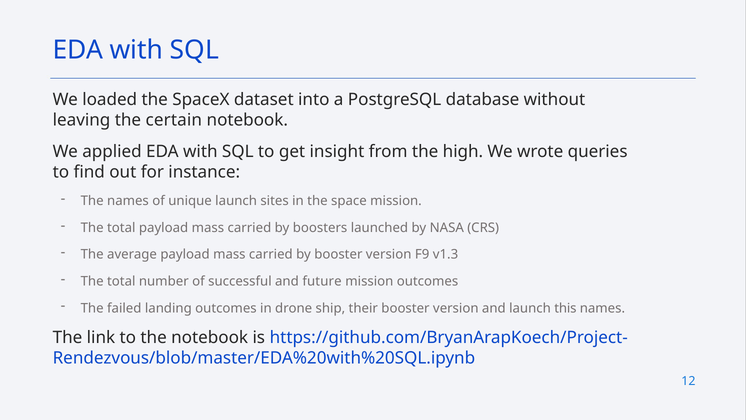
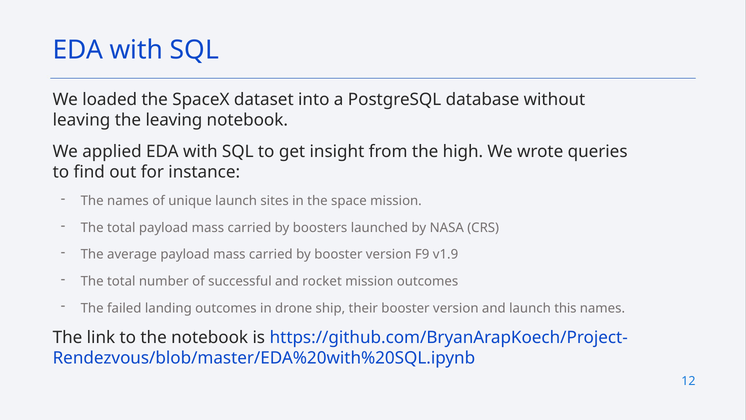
the certain: certain -> leaving
v1.3: v1.3 -> v1.9
future: future -> rocket
